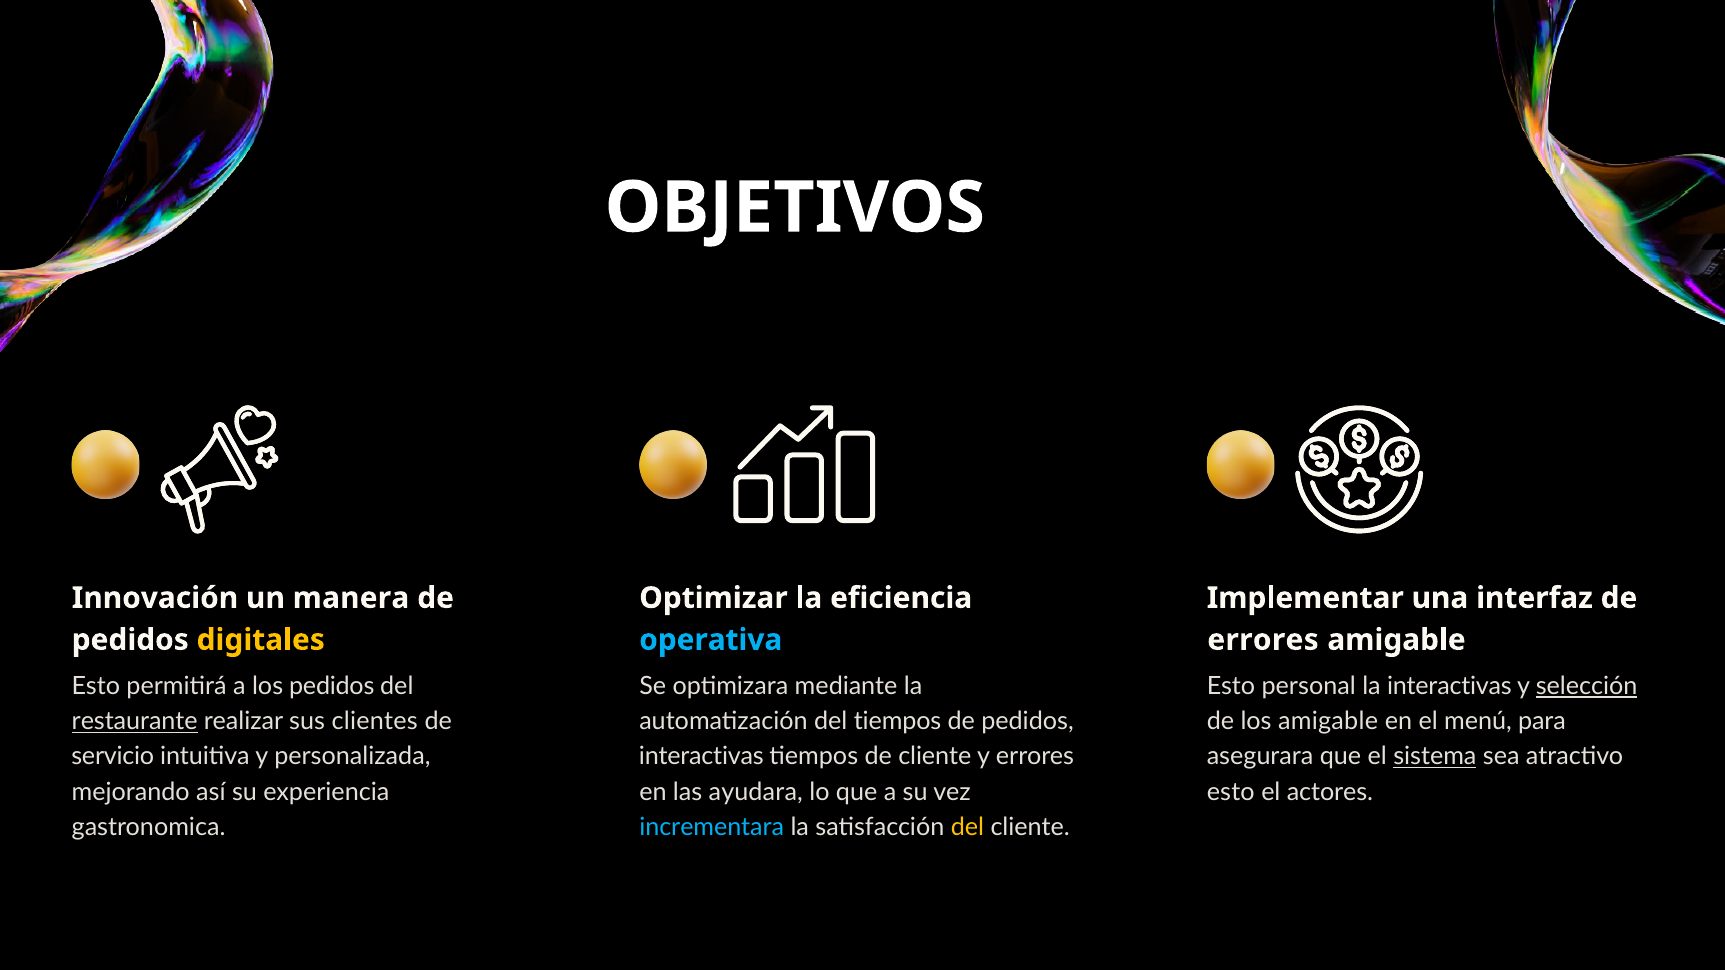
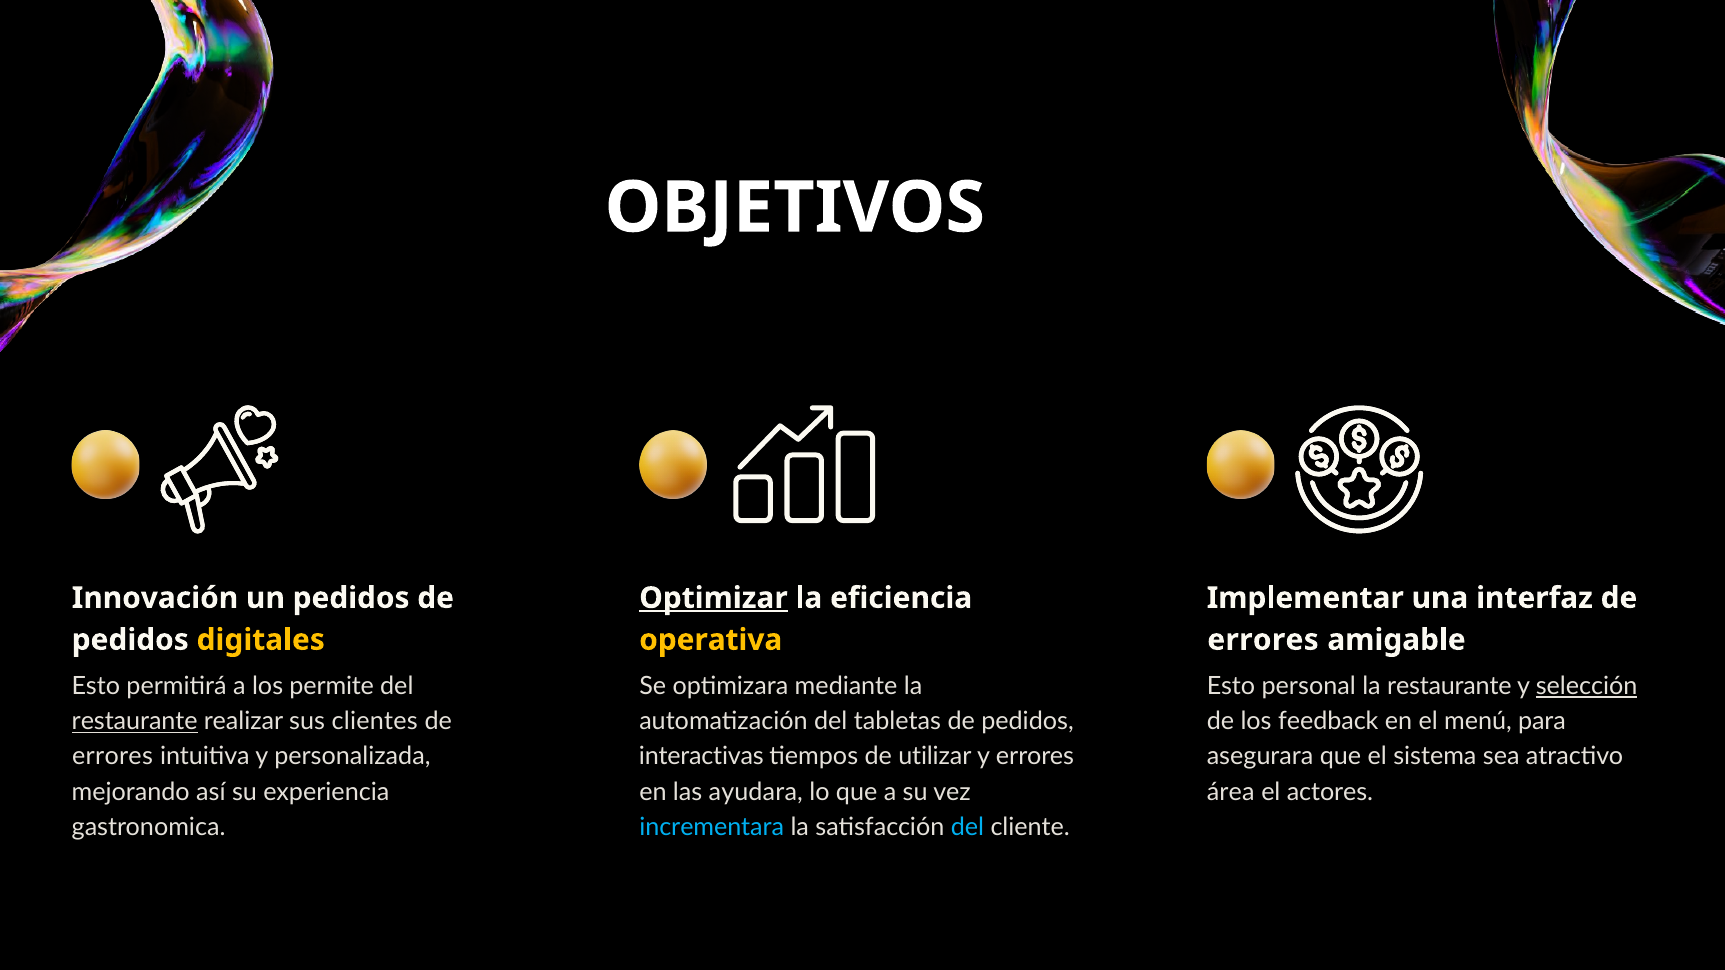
un manera: manera -> pedidos
Optimizar underline: none -> present
operativa colour: light blue -> yellow
la interactivas: interactivas -> restaurante
los pedidos: pedidos -> permite
los amigable: amigable -> feedback
del tiempos: tiempos -> tabletas
sistema underline: present -> none
servicio at (113, 757): servicio -> errores
de cliente: cliente -> utilizar
esto at (1231, 792): esto -> área
del at (967, 827) colour: yellow -> light blue
